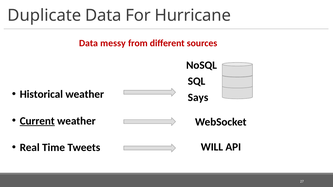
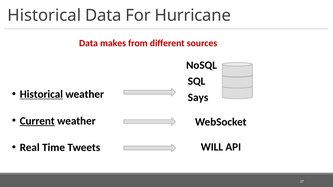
Duplicate at (44, 15): Duplicate -> Historical
messy: messy -> makes
Historical at (41, 94) underline: none -> present
